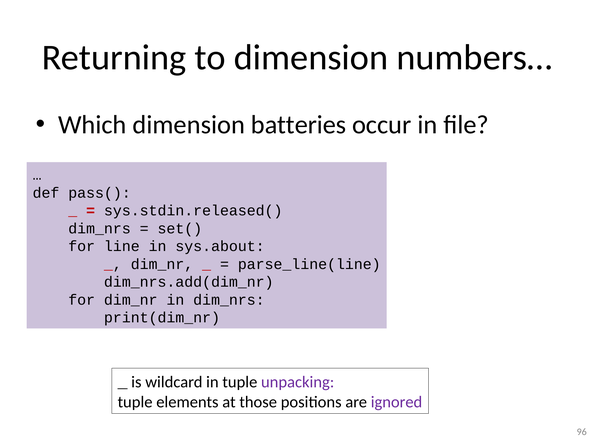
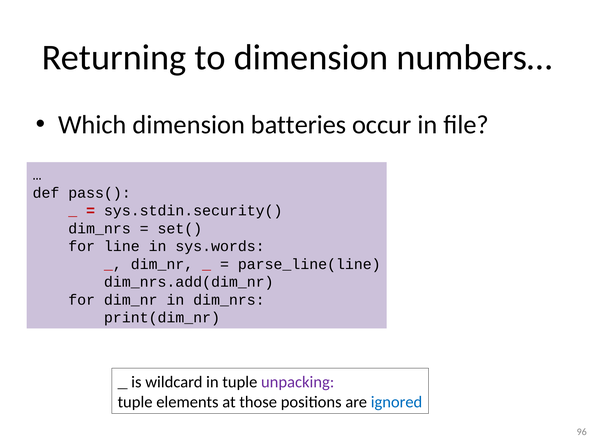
sys.stdin.released(: sys.stdin.released( -> sys.stdin.security(
sys.about: sys.about -> sys.words
ignored colour: purple -> blue
